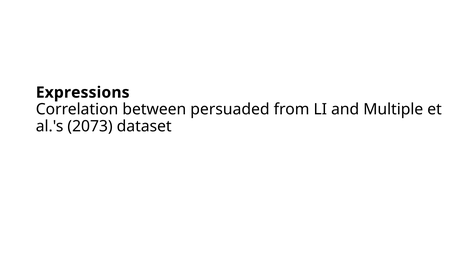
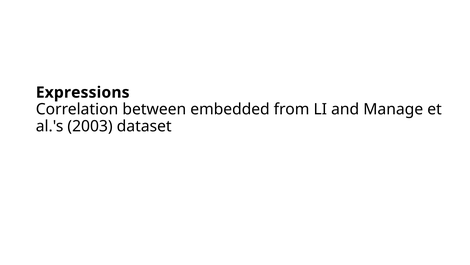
persuaded: persuaded -> embedded
Multiple: Multiple -> Manage
2073: 2073 -> 2003
